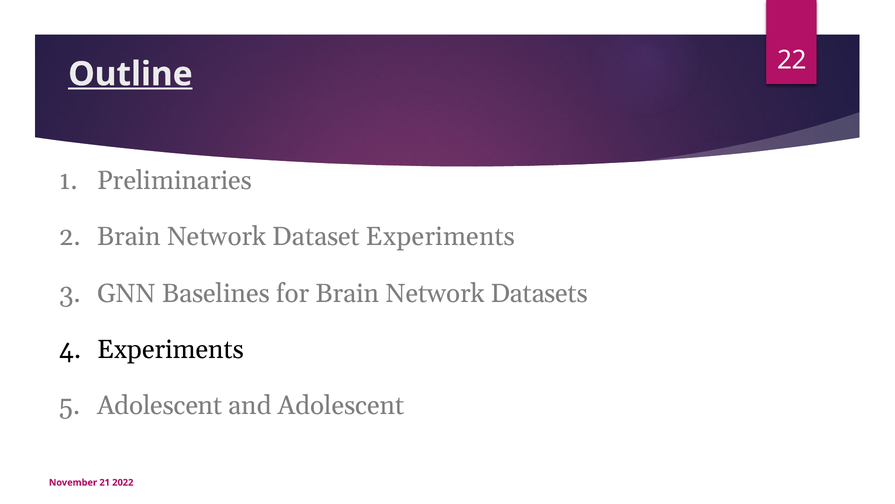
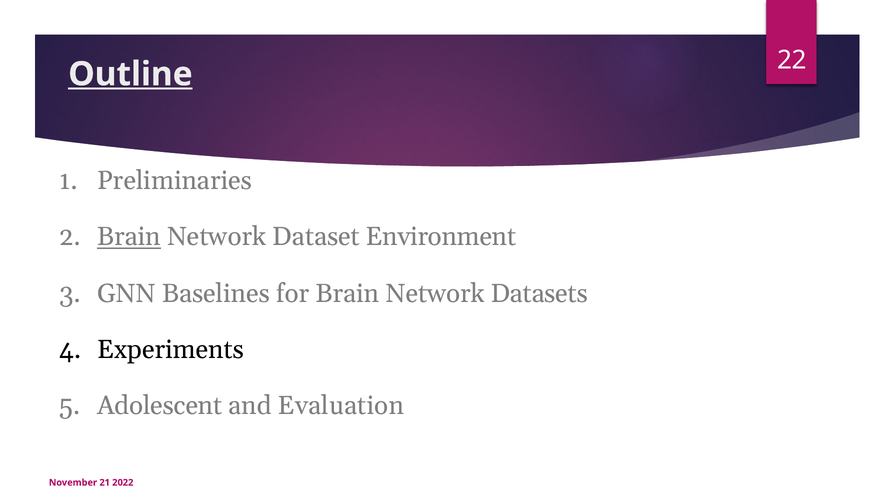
Brain at (129, 237) underline: none -> present
Dataset Experiments: Experiments -> Environment
and Adolescent: Adolescent -> Evaluation
